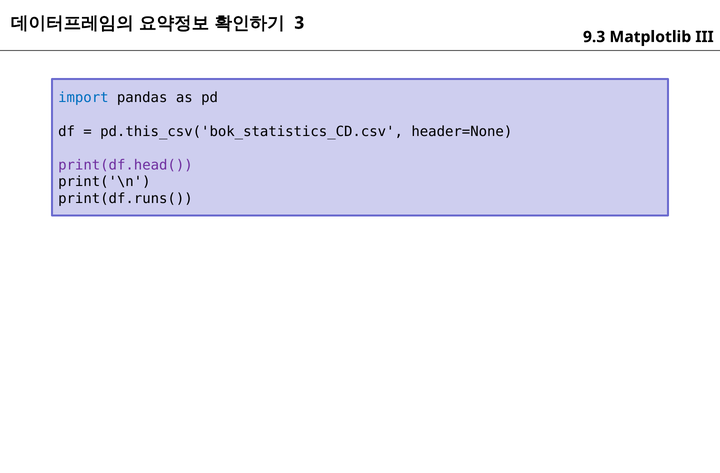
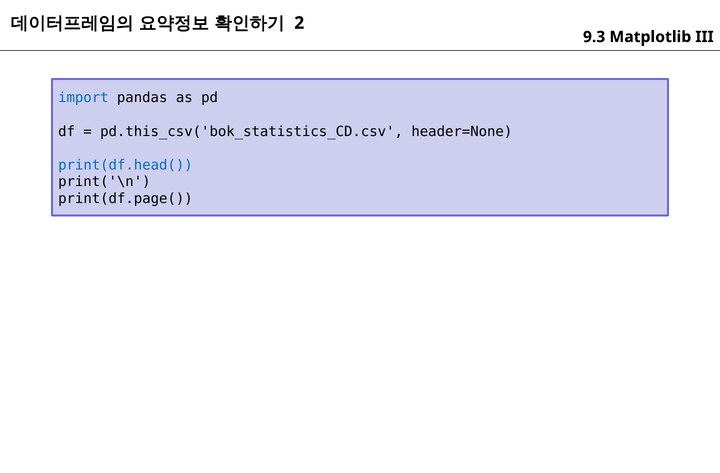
3: 3 -> 2
print(df.head( colour: purple -> blue
print(df.runs(: print(df.runs( -> print(df.page(
